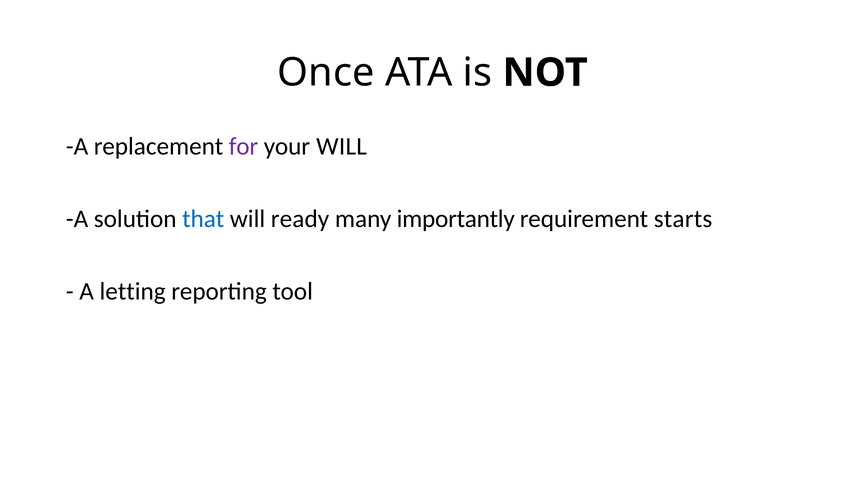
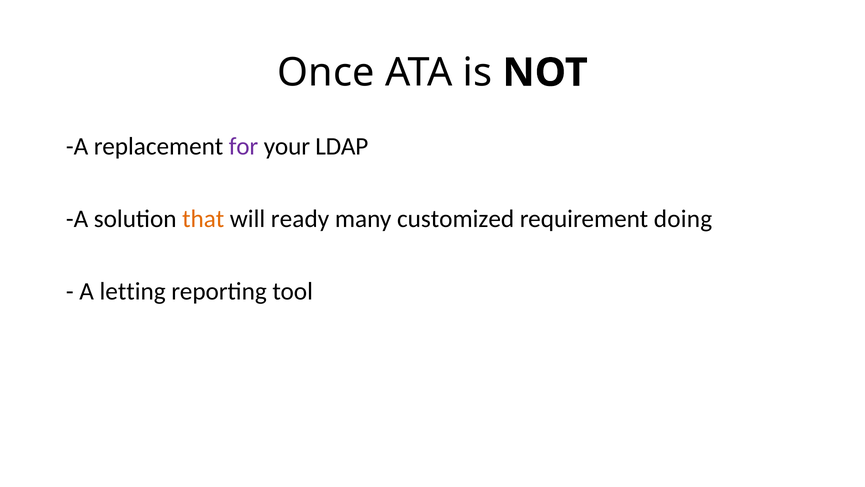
your WILL: WILL -> LDAP
that colour: blue -> orange
importantly: importantly -> customized
starts: starts -> doing
